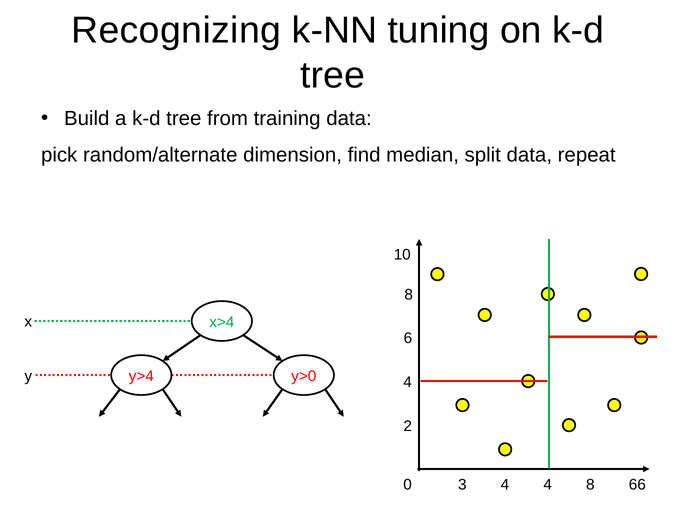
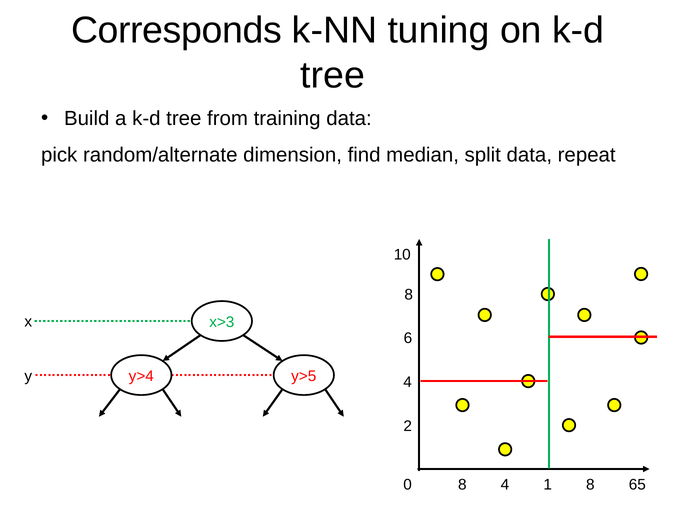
Recognizing: Recognizing -> Corresponds
x>4: x>4 -> x>3
y>0: y>0 -> y>5
0 3: 3 -> 8
4 4: 4 -> 1
66: 66 -> 65
